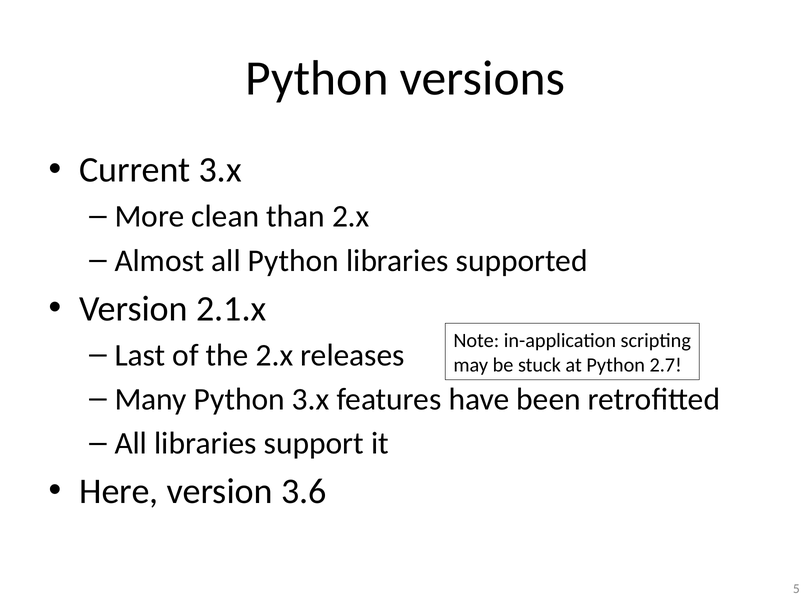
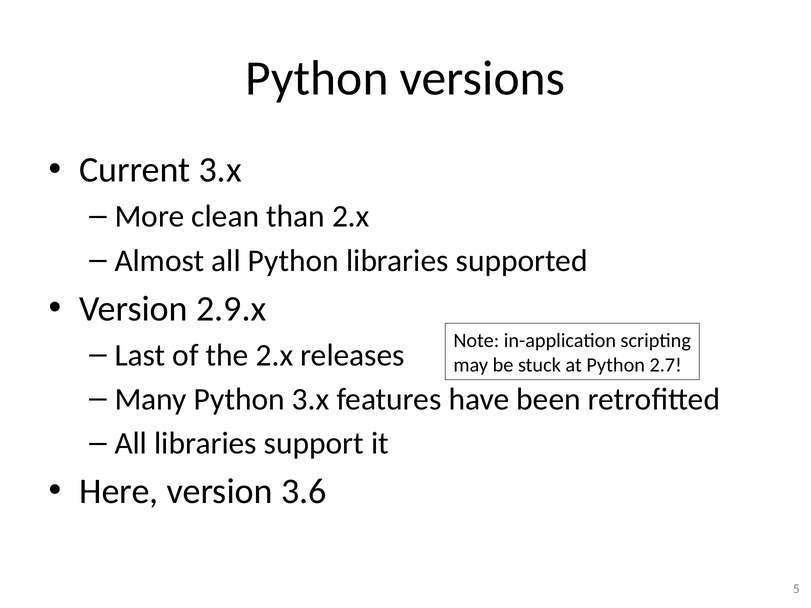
2.1.x: 2.1.x -> 2.9.x
